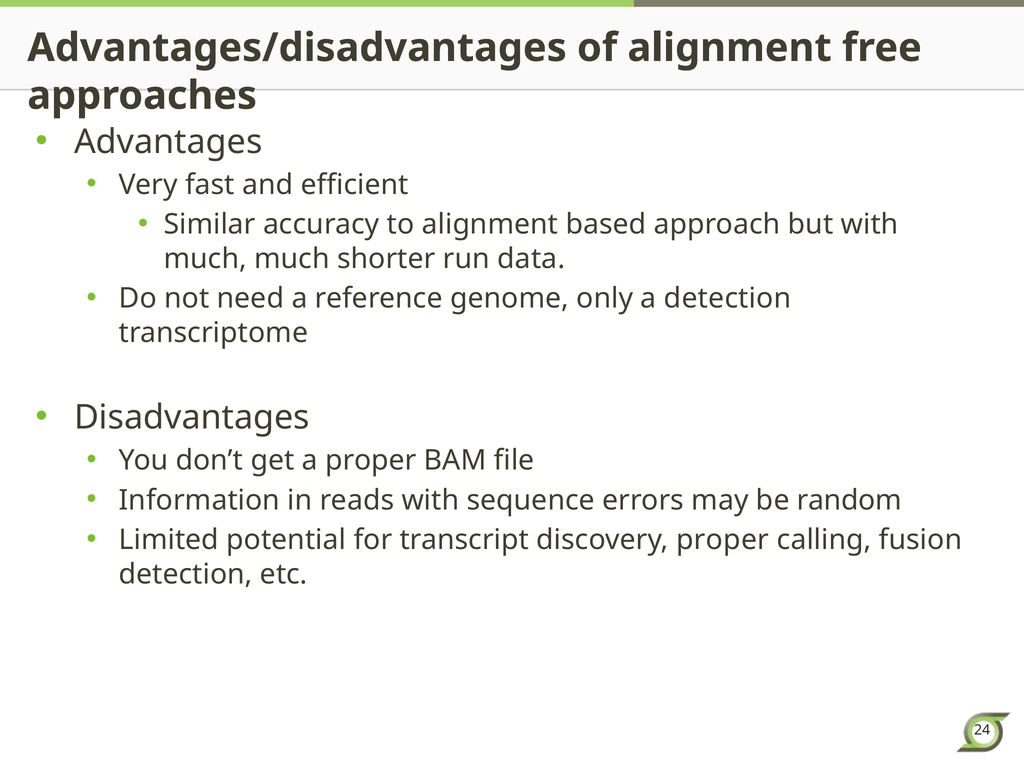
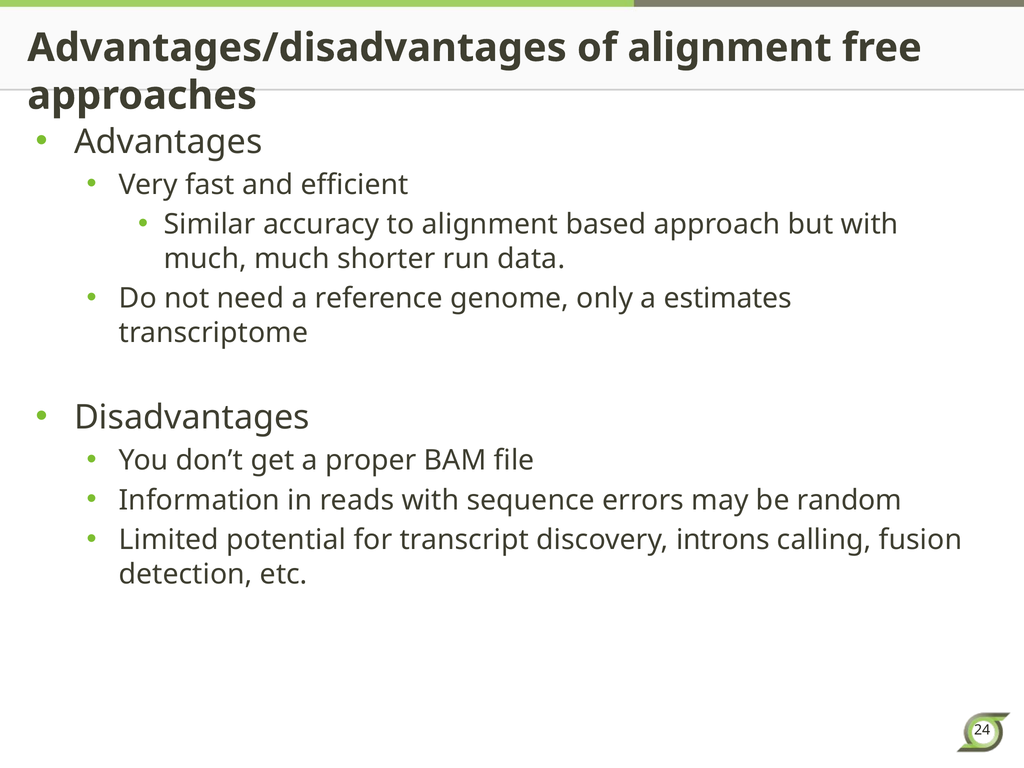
a detection: detection -> estimates
discovery proper: proper -> introns
